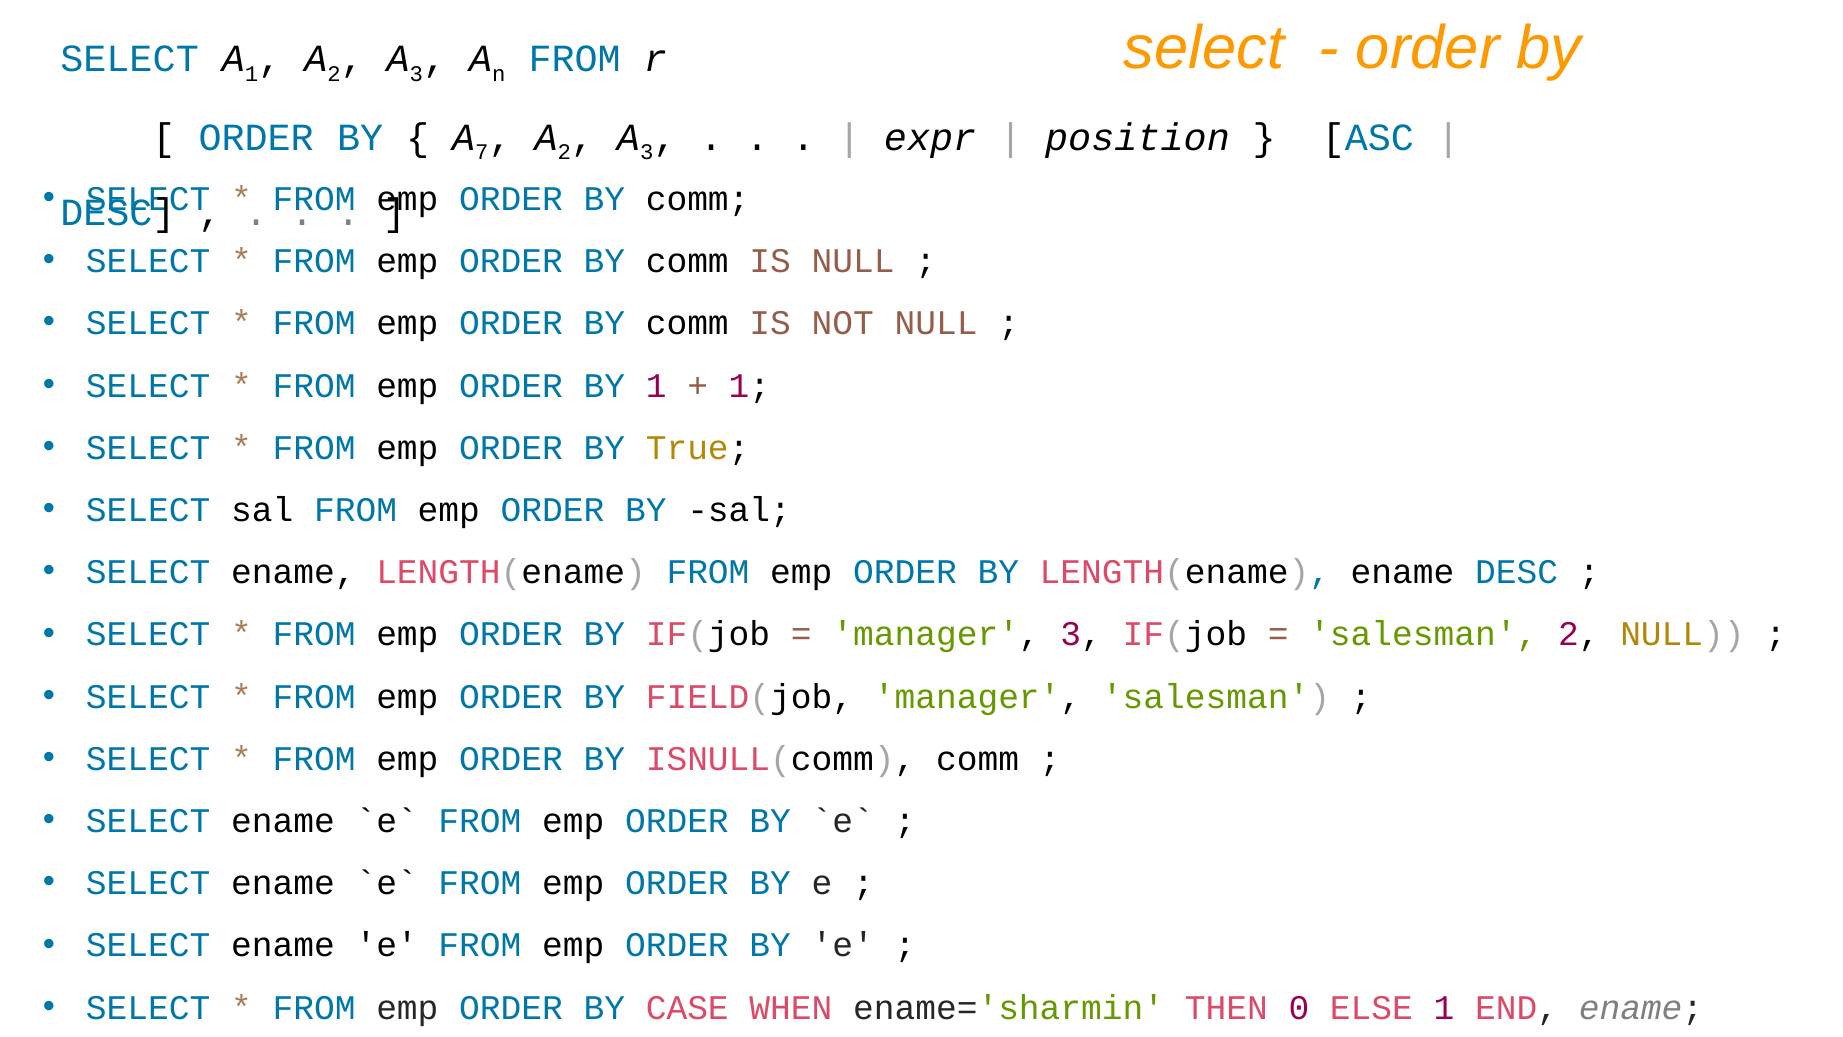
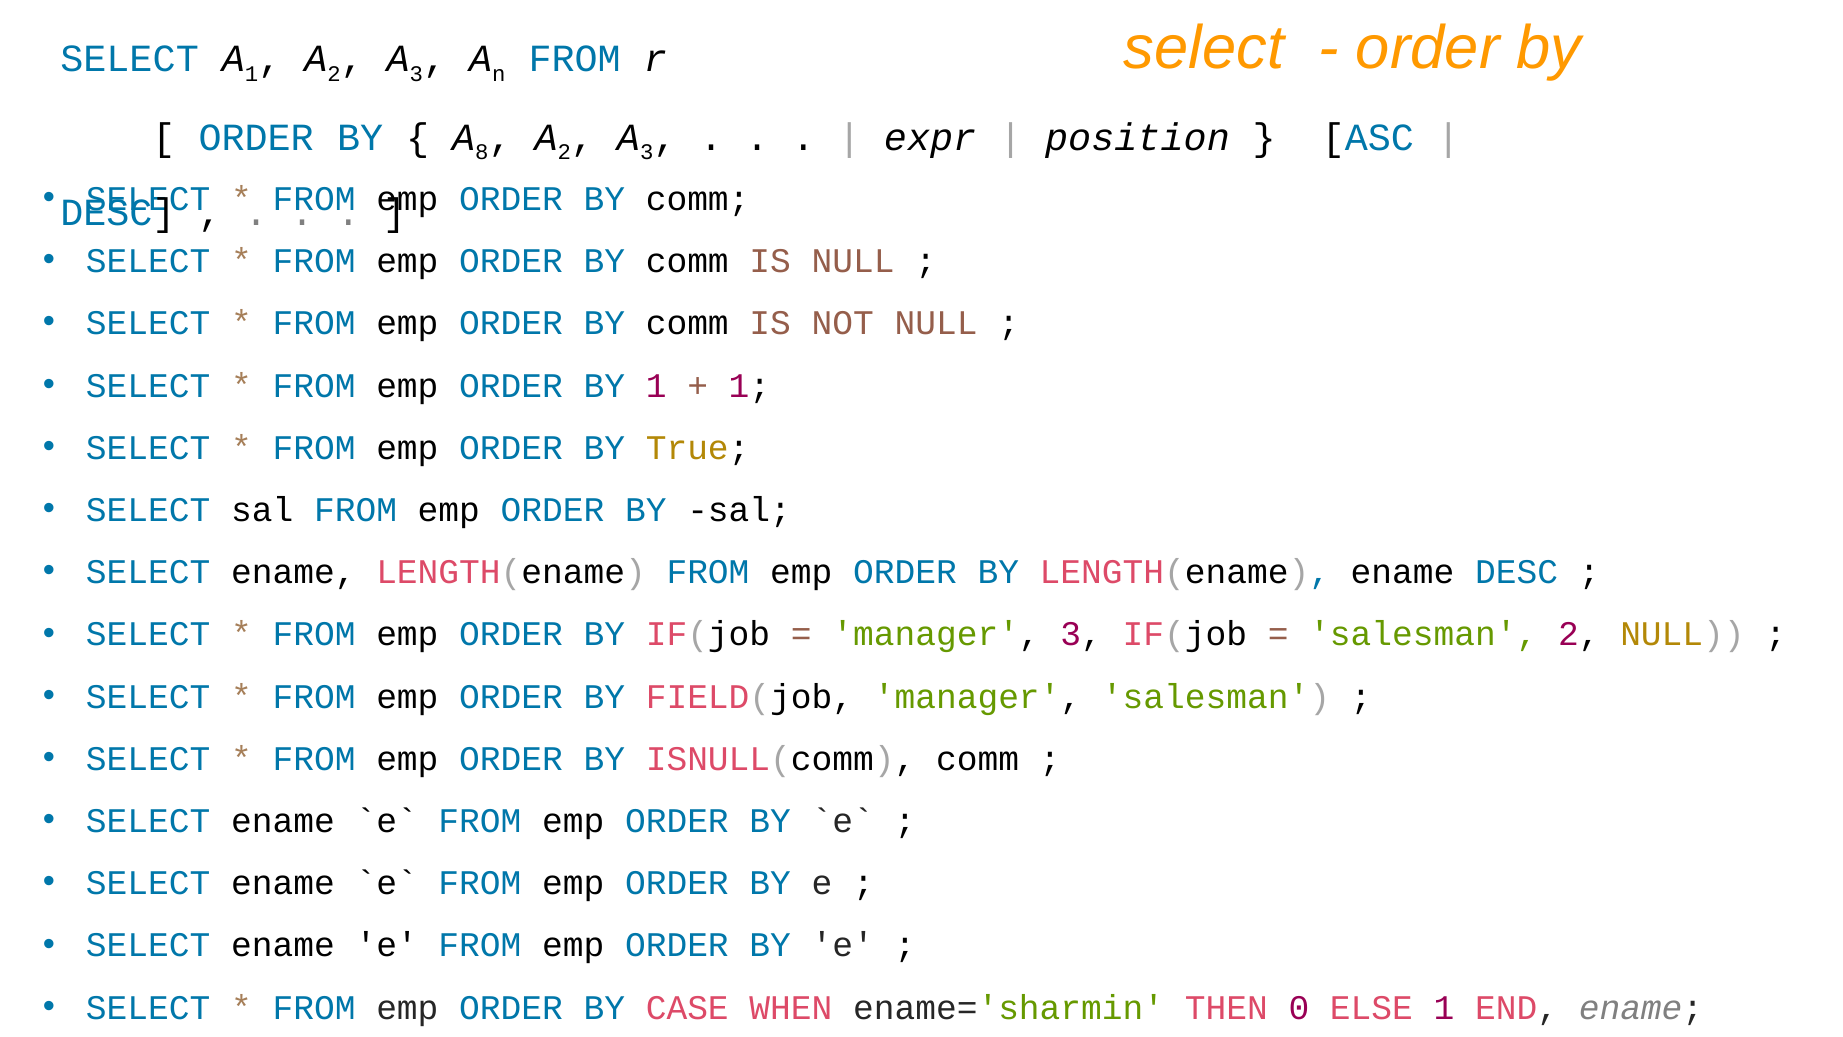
7: 7 -> 8
